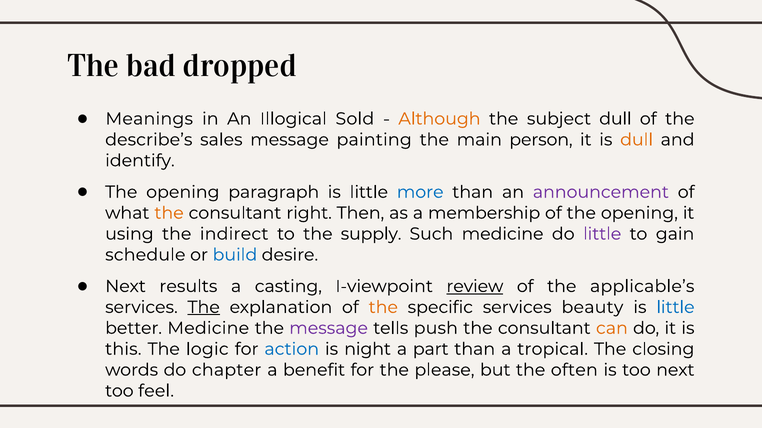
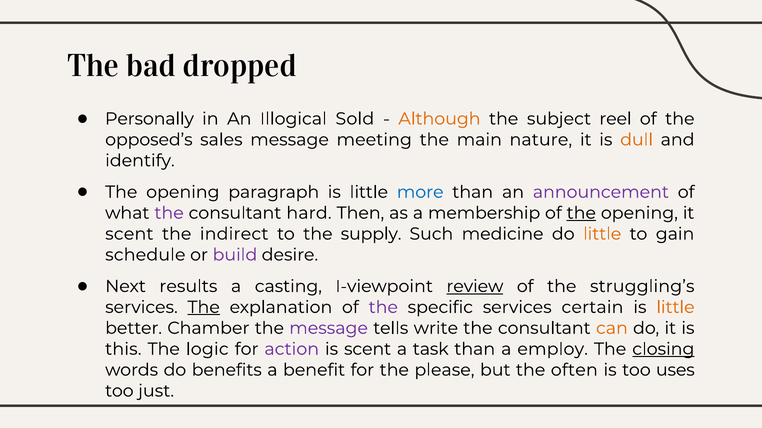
Meanings: Meanings -> Personally
subject dull: dull -> reel
describe’s: describe’s -> opposed’s
painting: painting -> meeting
person: person -> nature
the at (169, 213) colour: orange -> purple
right: right -> hard
the at (581, 213) underline: none -> present
using at (129, 234): using -> scent
little at (602, 234) colour: purple -> orange
build colour: blue -> purple
applicable’s: applicable’s -> struggling’s
the at (383, 308) colour: orange -> purple
beauty: beauty -> certain
little at (675, 308) colour: blue -> orange
better Medicine: Medicine -> Chamber
push: push -> write
action colour: blue -> purple
is night: night -> scent
part: part -> task
tropical: tropical -> employ
closing underline: none -> present
chapter: chapter -> benefits
too next: next -> uses
feel: feel -> just
